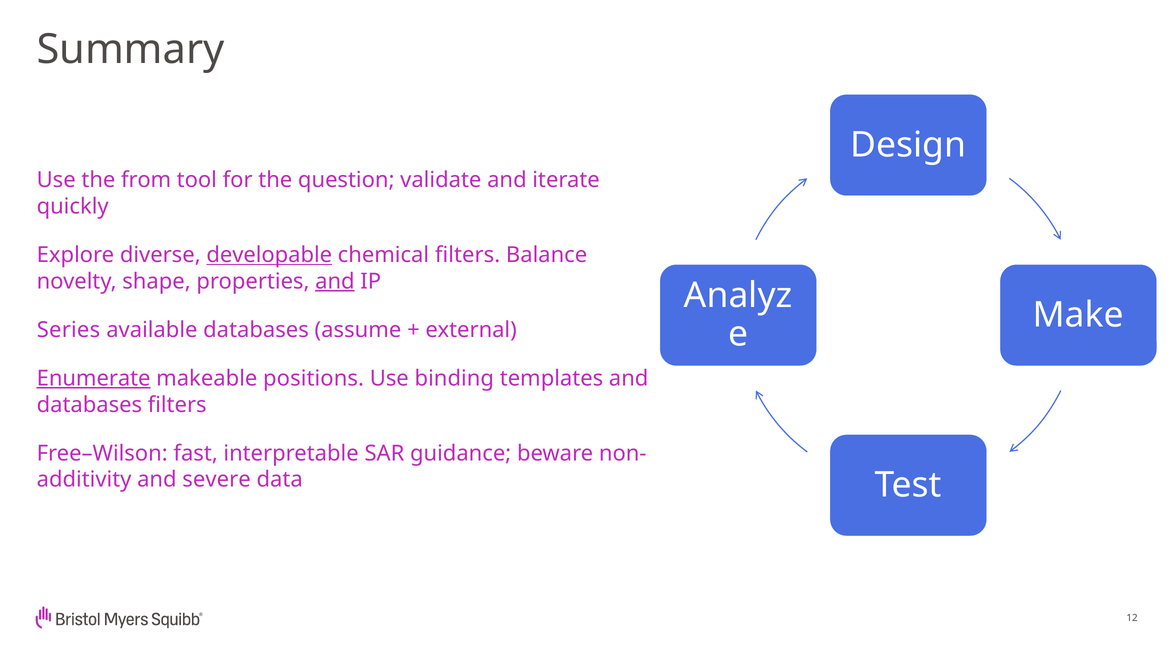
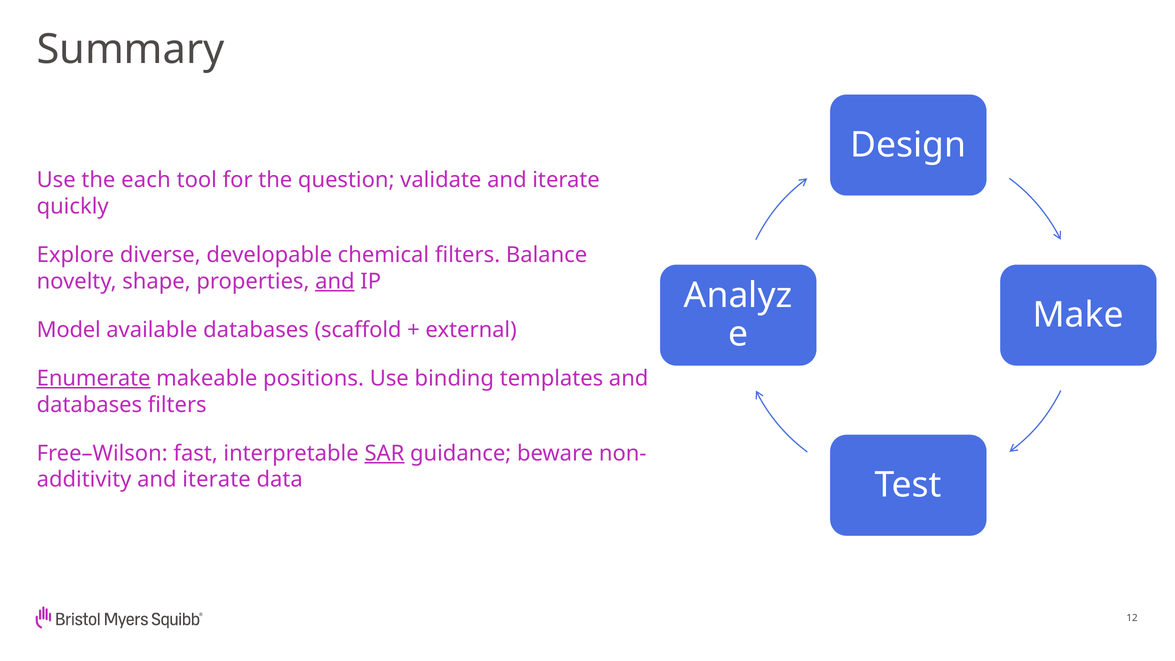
from: from -> each
developable underline: present -> none
Series: Series -> Model
assume: assume -> scaffold
SAR underline: none -> present
severe at (217, 480): severe -> iterate
